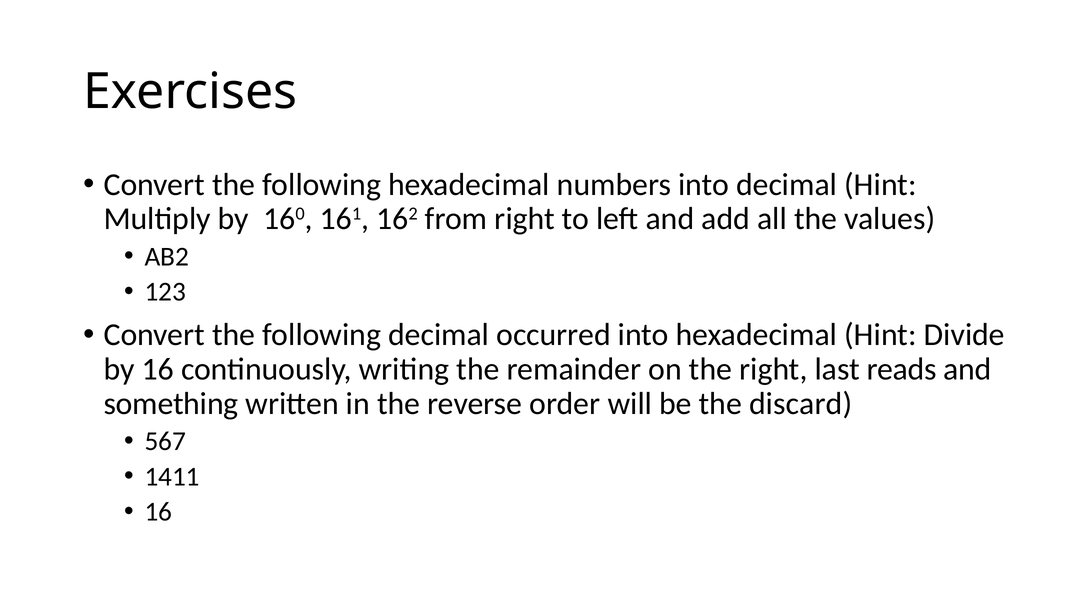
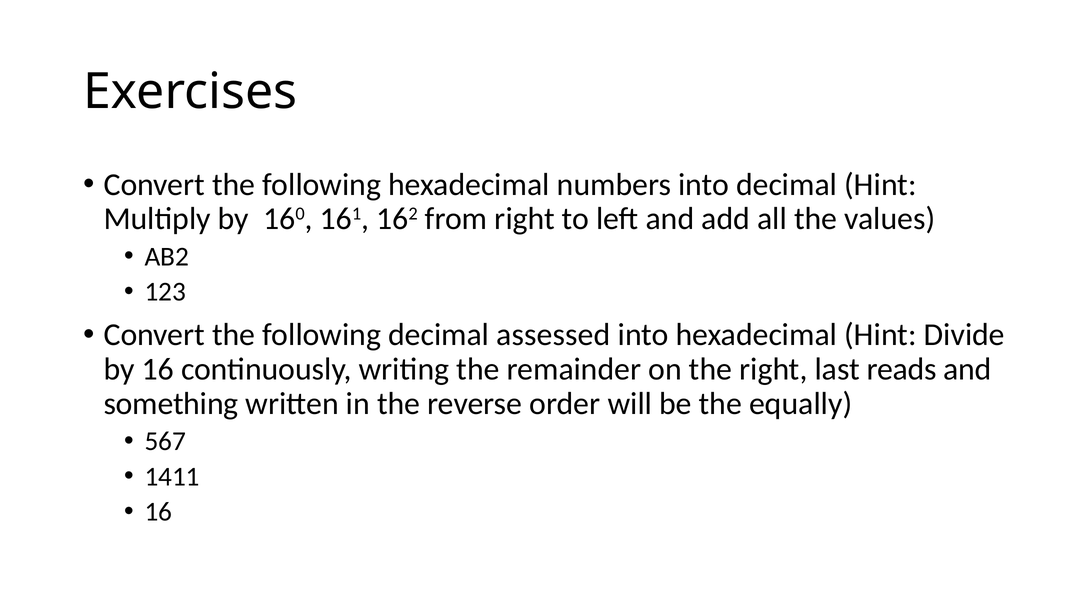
occurred: occurred -> assessed
discard: discard -> equally
